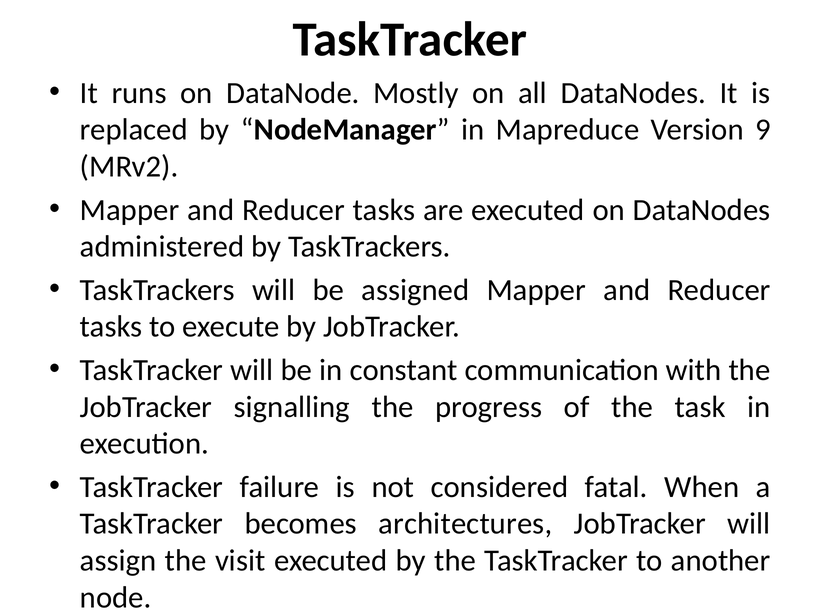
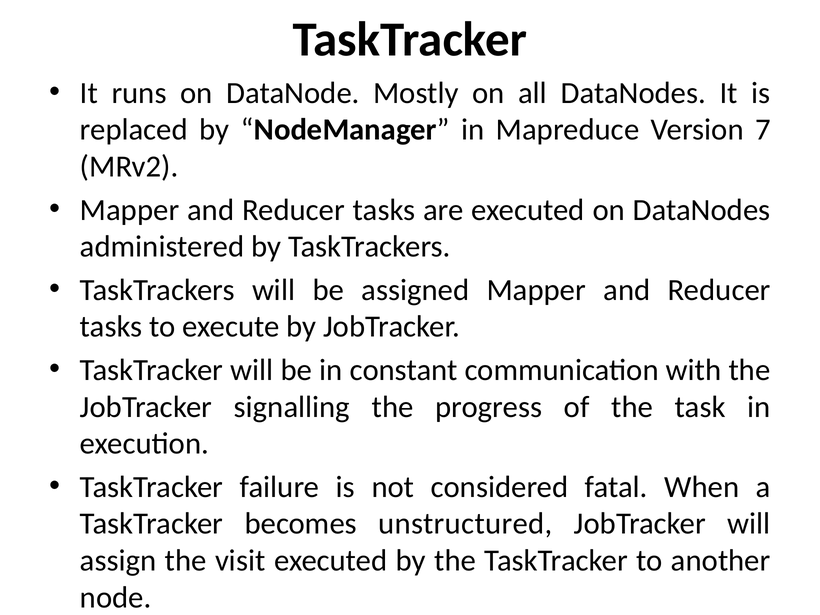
9: 9 -> 7
architectures: architectures -> unstructured
